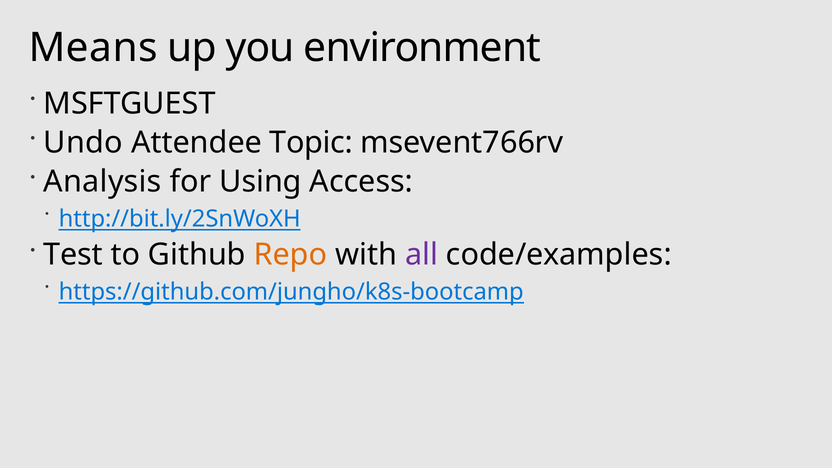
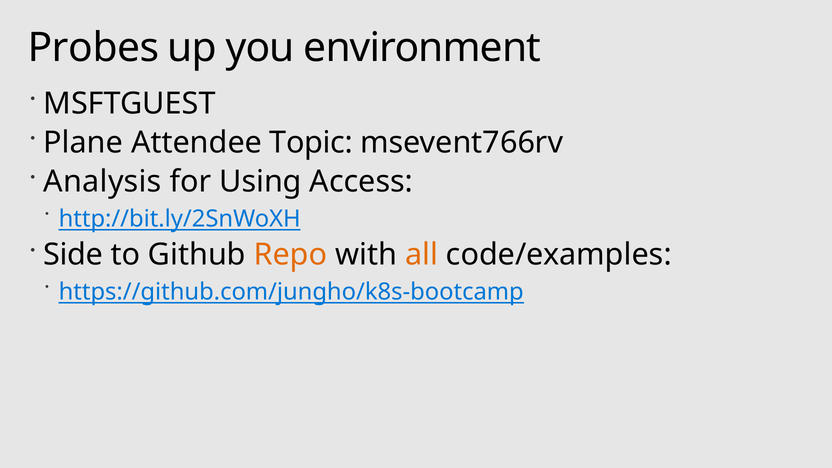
Means: Means -> Probes
Undo: Undo -> Plane
Test: Test -> Side
all colour: purple -> orange
